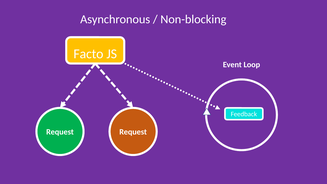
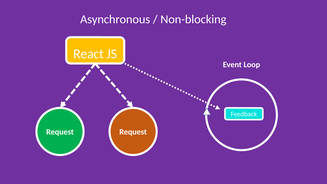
Facto: Facto -> React
